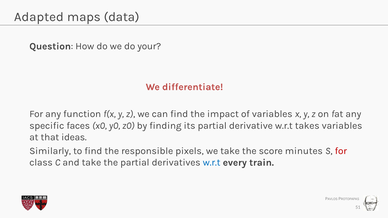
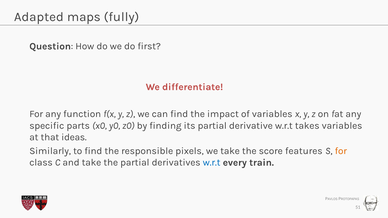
data: data -> fully
your: your -> first
faces: faces -> parts
minutes: minutes -> features
for at (341, 151) colour: red -> orange
